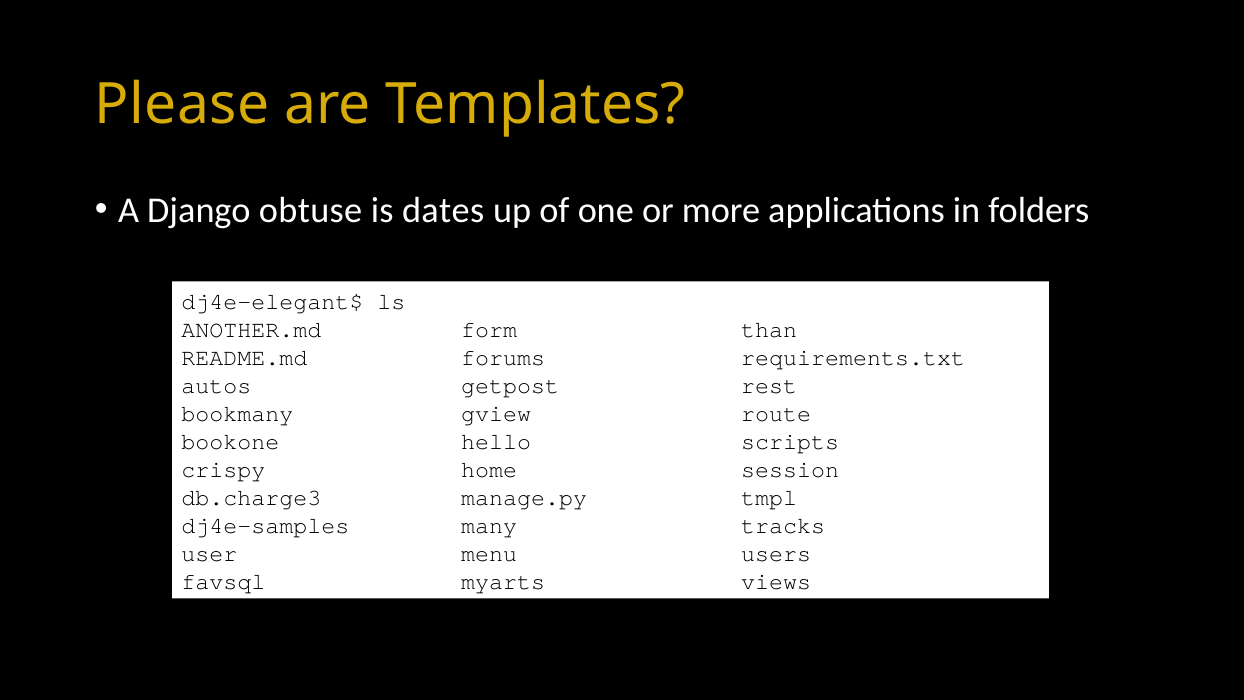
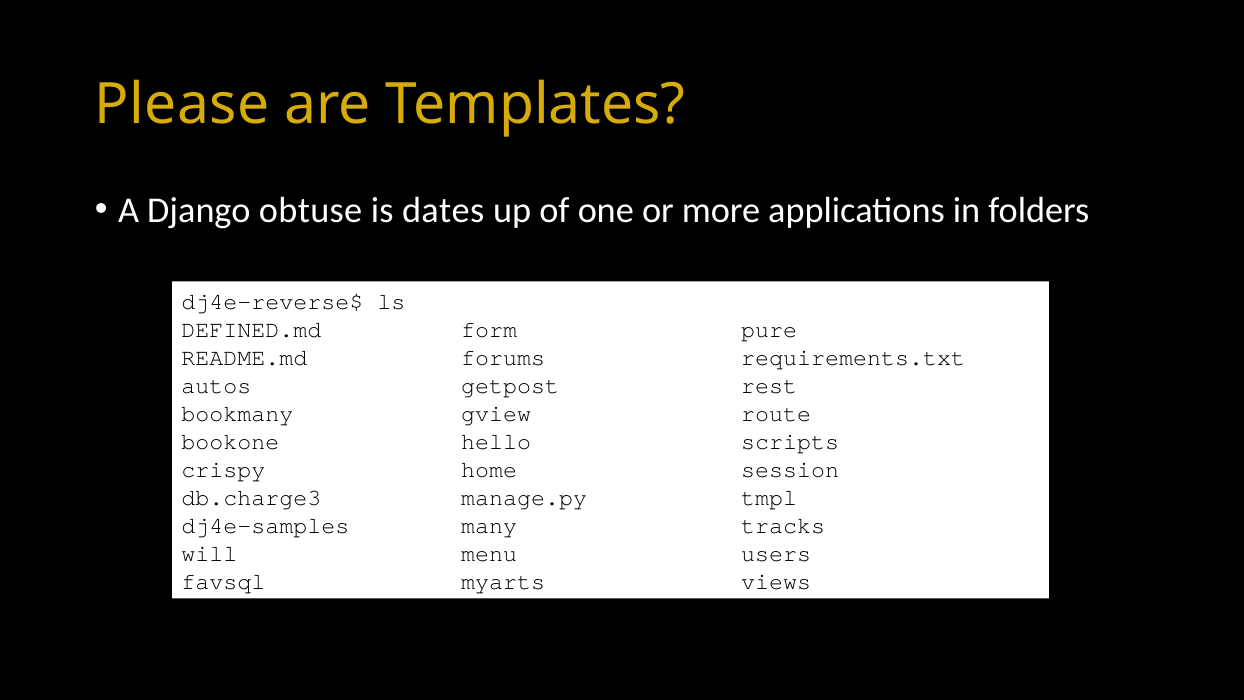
dj4e-elegant$: dj4e-elegant$ -> dj4e-reverse$
ANOTHER.md: ANOTHER.md -> DEFINED.md
than: than -> pure
user: user -> will
